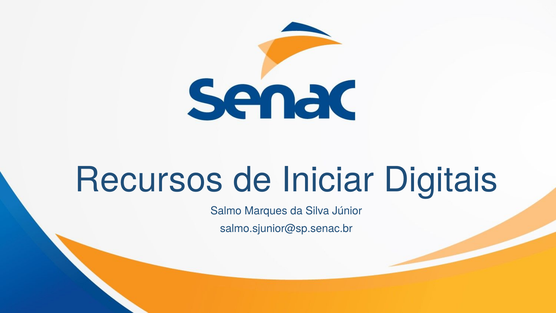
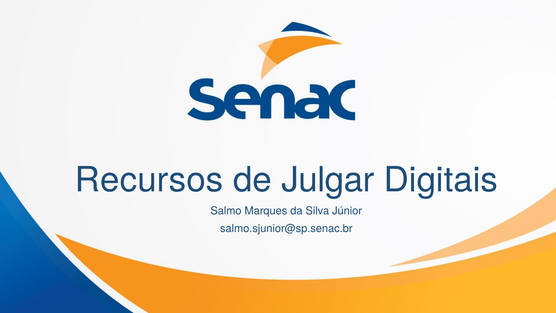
Iniciar: Iniciar -> Julgar
